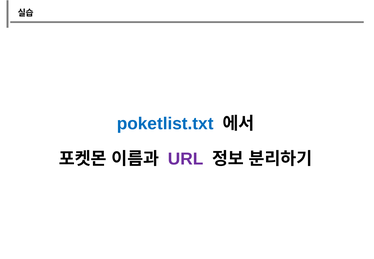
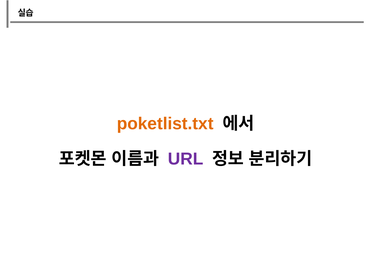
poketlist.txt colour: blue -> orange
